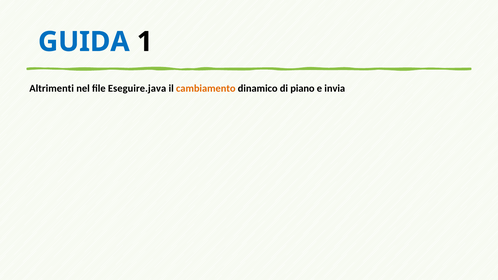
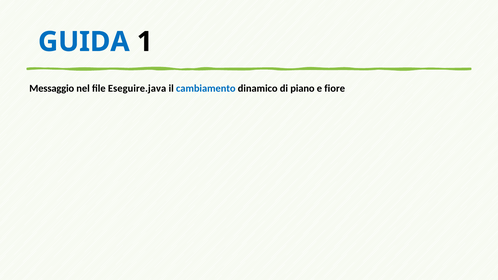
Altrimenti: Altrimenti -> Messaggio
cambiamento colour: orange -> blue
invia: invia -> fiore
